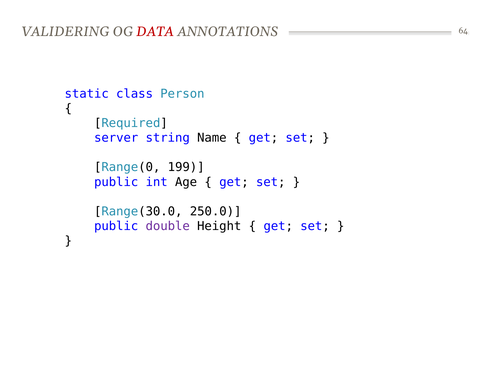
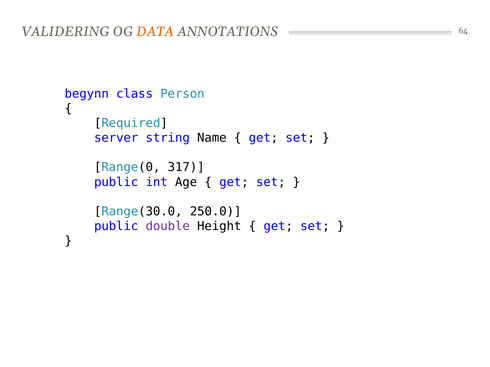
DATA colour: red -> orange
static: static -> begynn
199: 199 -> 317
